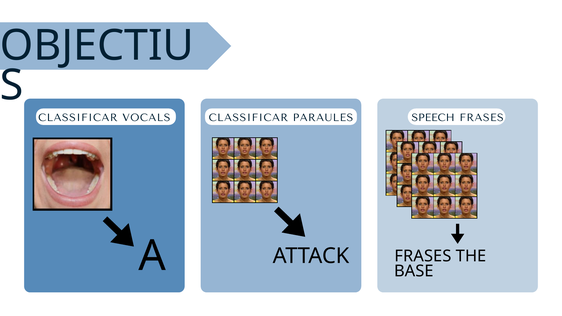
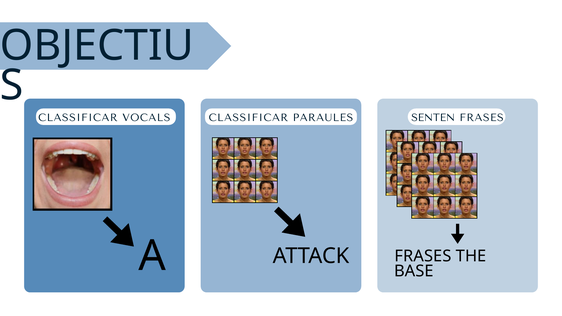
SPEECH: SPEECH -> SENTEN
